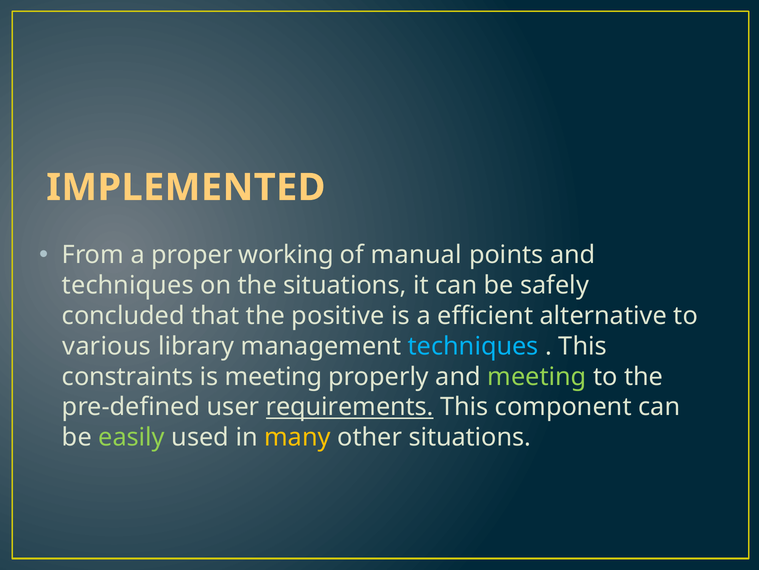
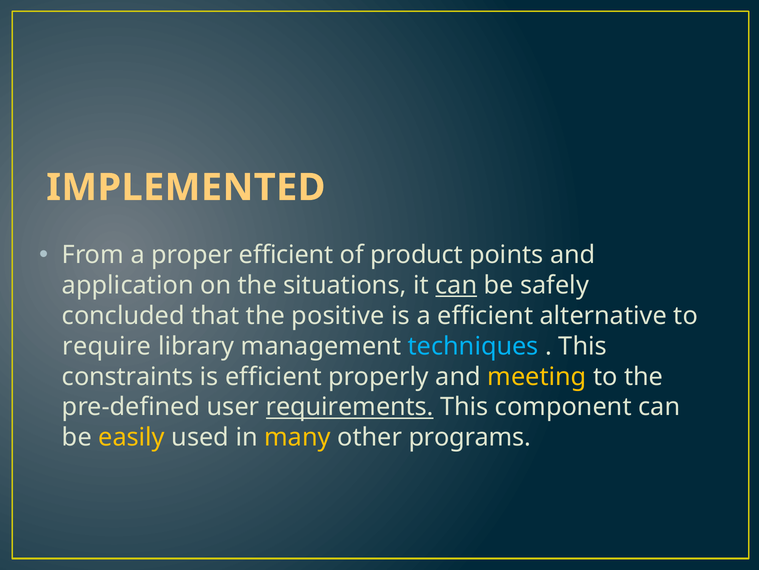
proper working: working -> efficient
manual: manual -> product
techniques at (128, 285): techniques -> application
can at (456, 285) underline: none -> present
various: various -> require
is meeting: meeting -> efficient
meeting at (537, 376) colour: light green -> yellow
easily colour: light green -> yellow
other situations: situations -> programs
